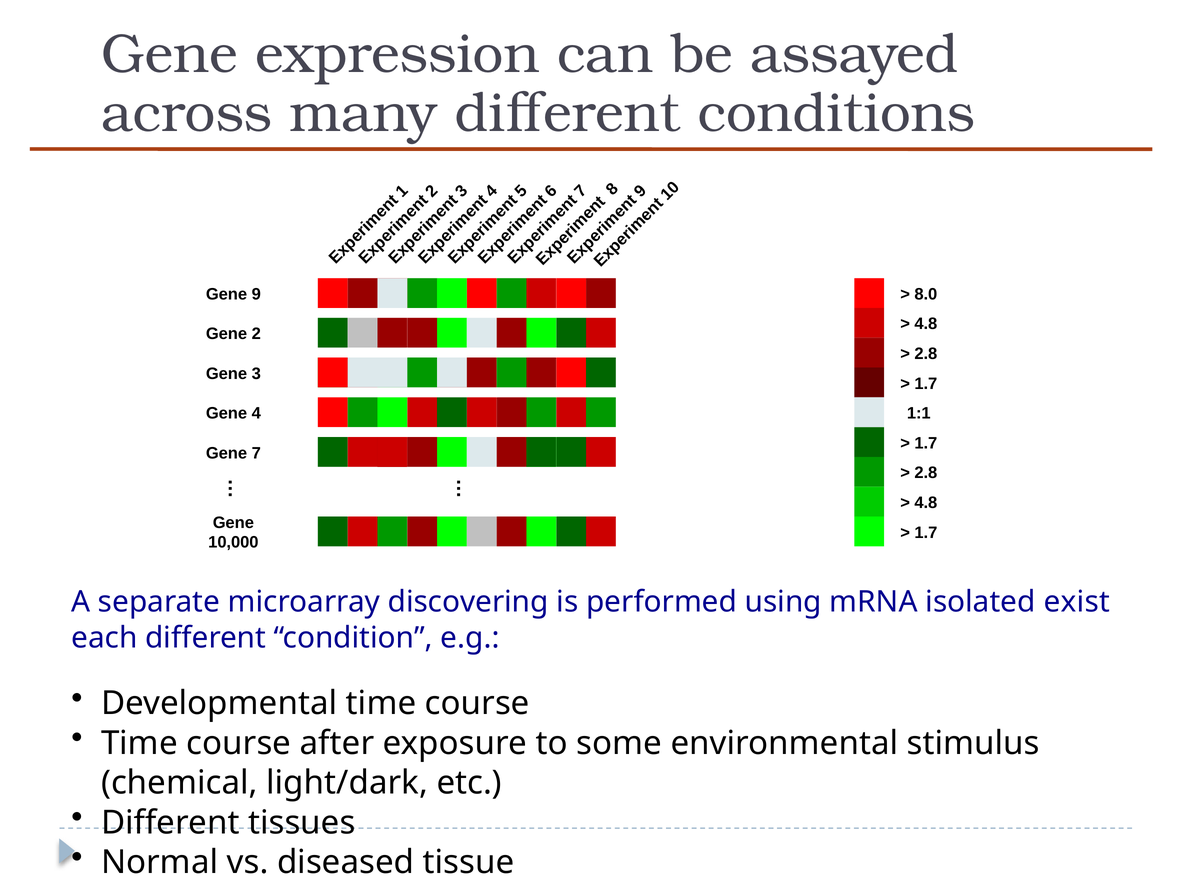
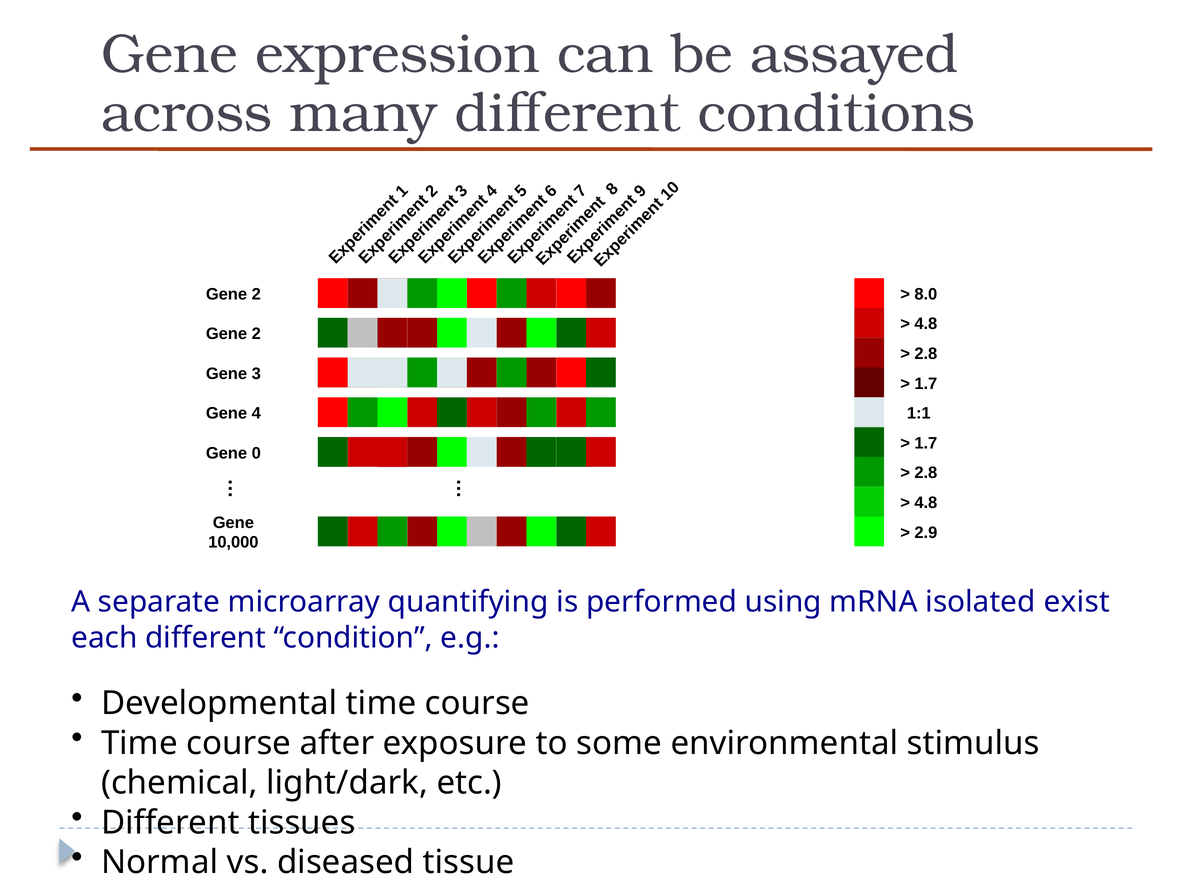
9 at (256, 294): 9 -> 2
Gene 7: 7 -> 0
1.7 at (926, 533): 1.7 -> 2.9
discovering: discovering -> quantifying
